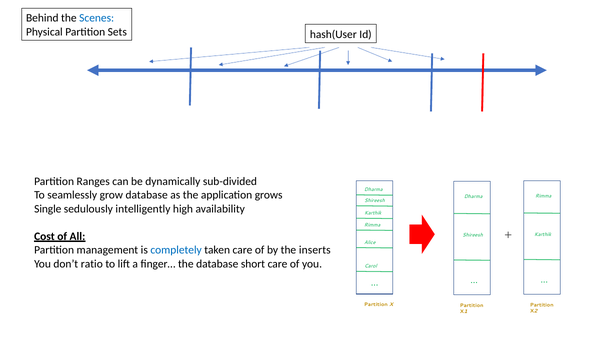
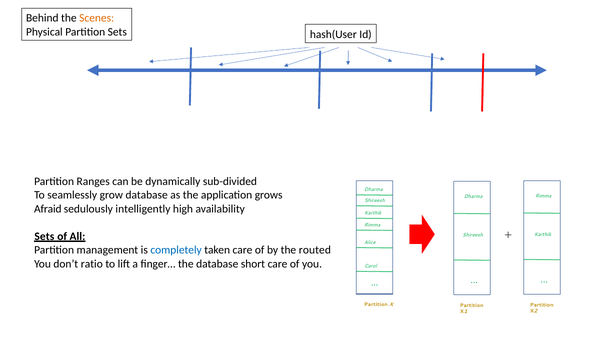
Scenes colour: blue -> orange
Single: Single -> Afraid
Cost at (44, 236): Cost -> Sets
inserts: inserts -> routed
